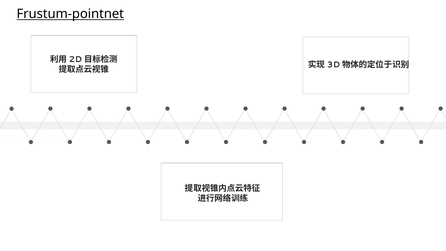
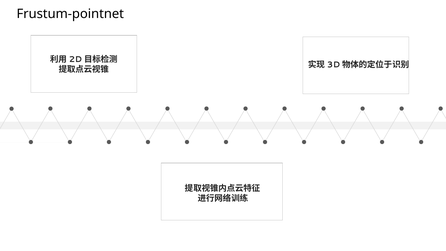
Frustum-pointnet underline: present -> none
